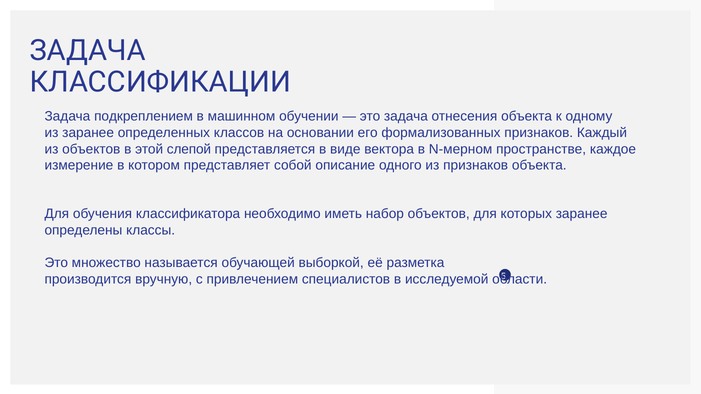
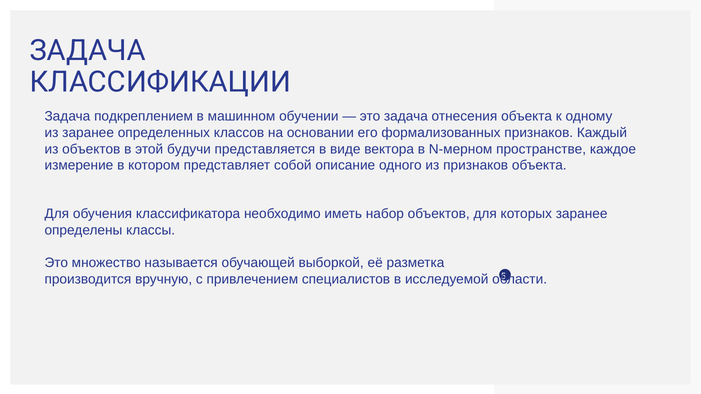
слепой: слепой -> будучи
